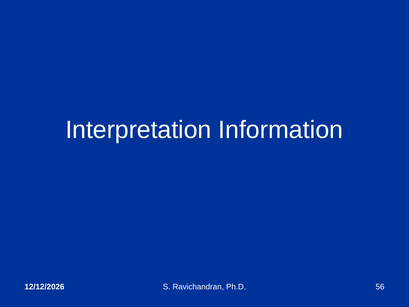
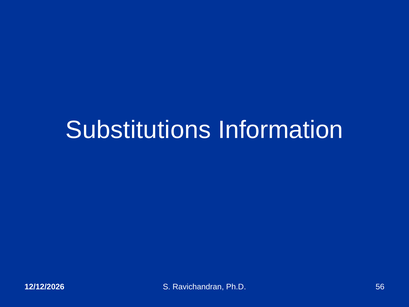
Interpretation: Interpretation -> Substitutions
